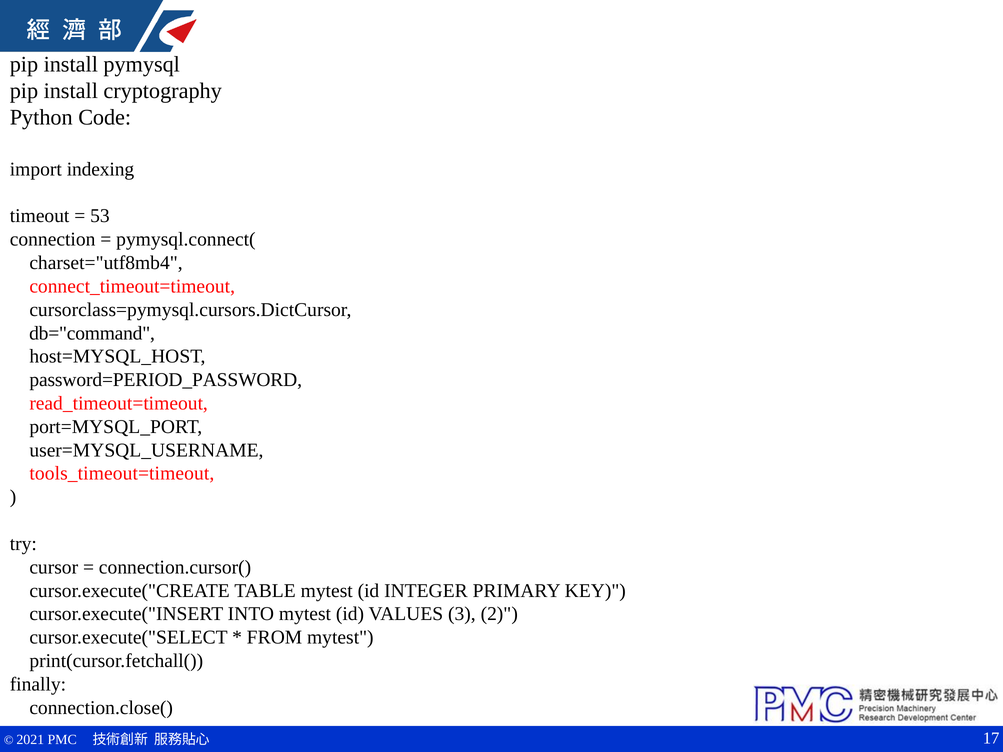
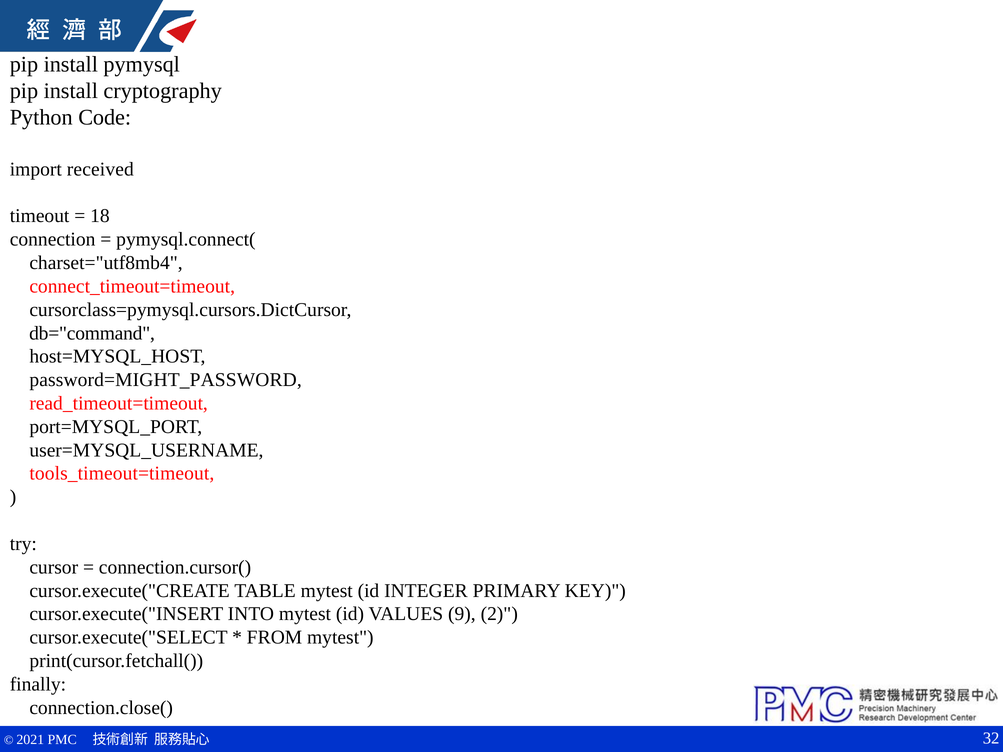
indexing: indexing -> received
53: 53 -> 18
password=PERIOD_PASSWORD: password=PERIOD_PASSWORD -> password=MIGHT_PASSWORD
3: 3 -> 9
17: 17 -> 32
